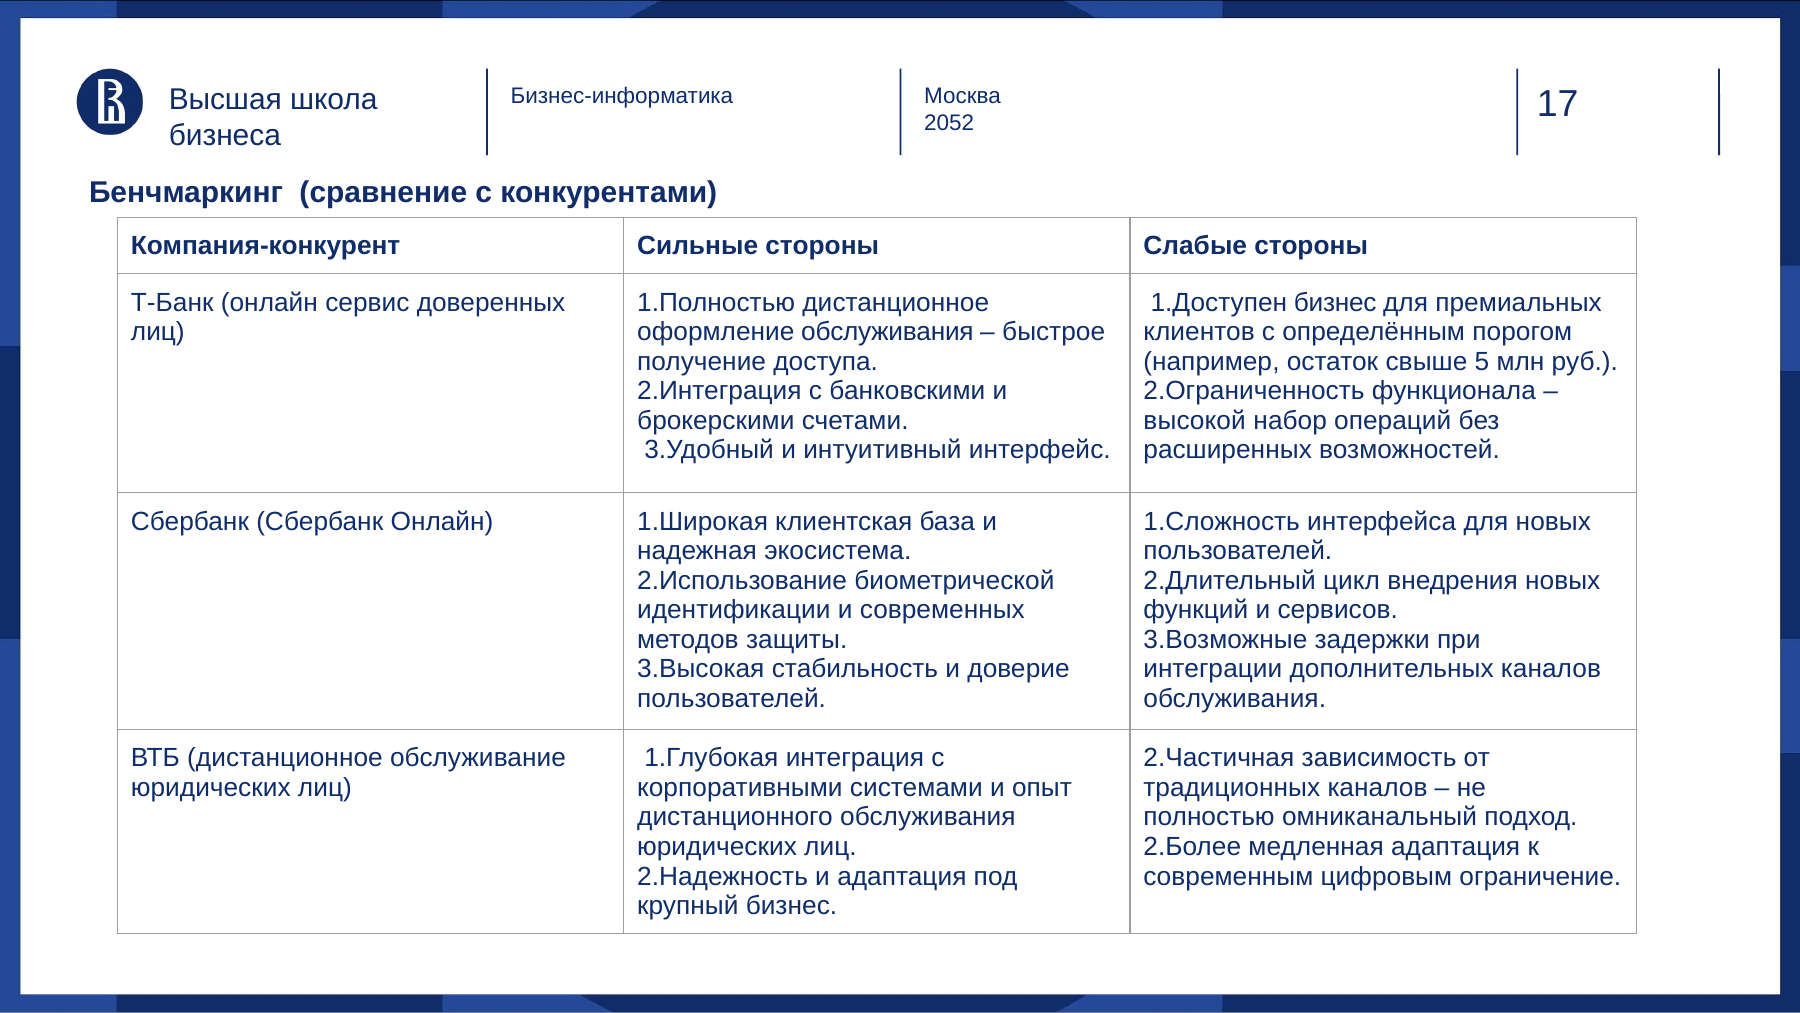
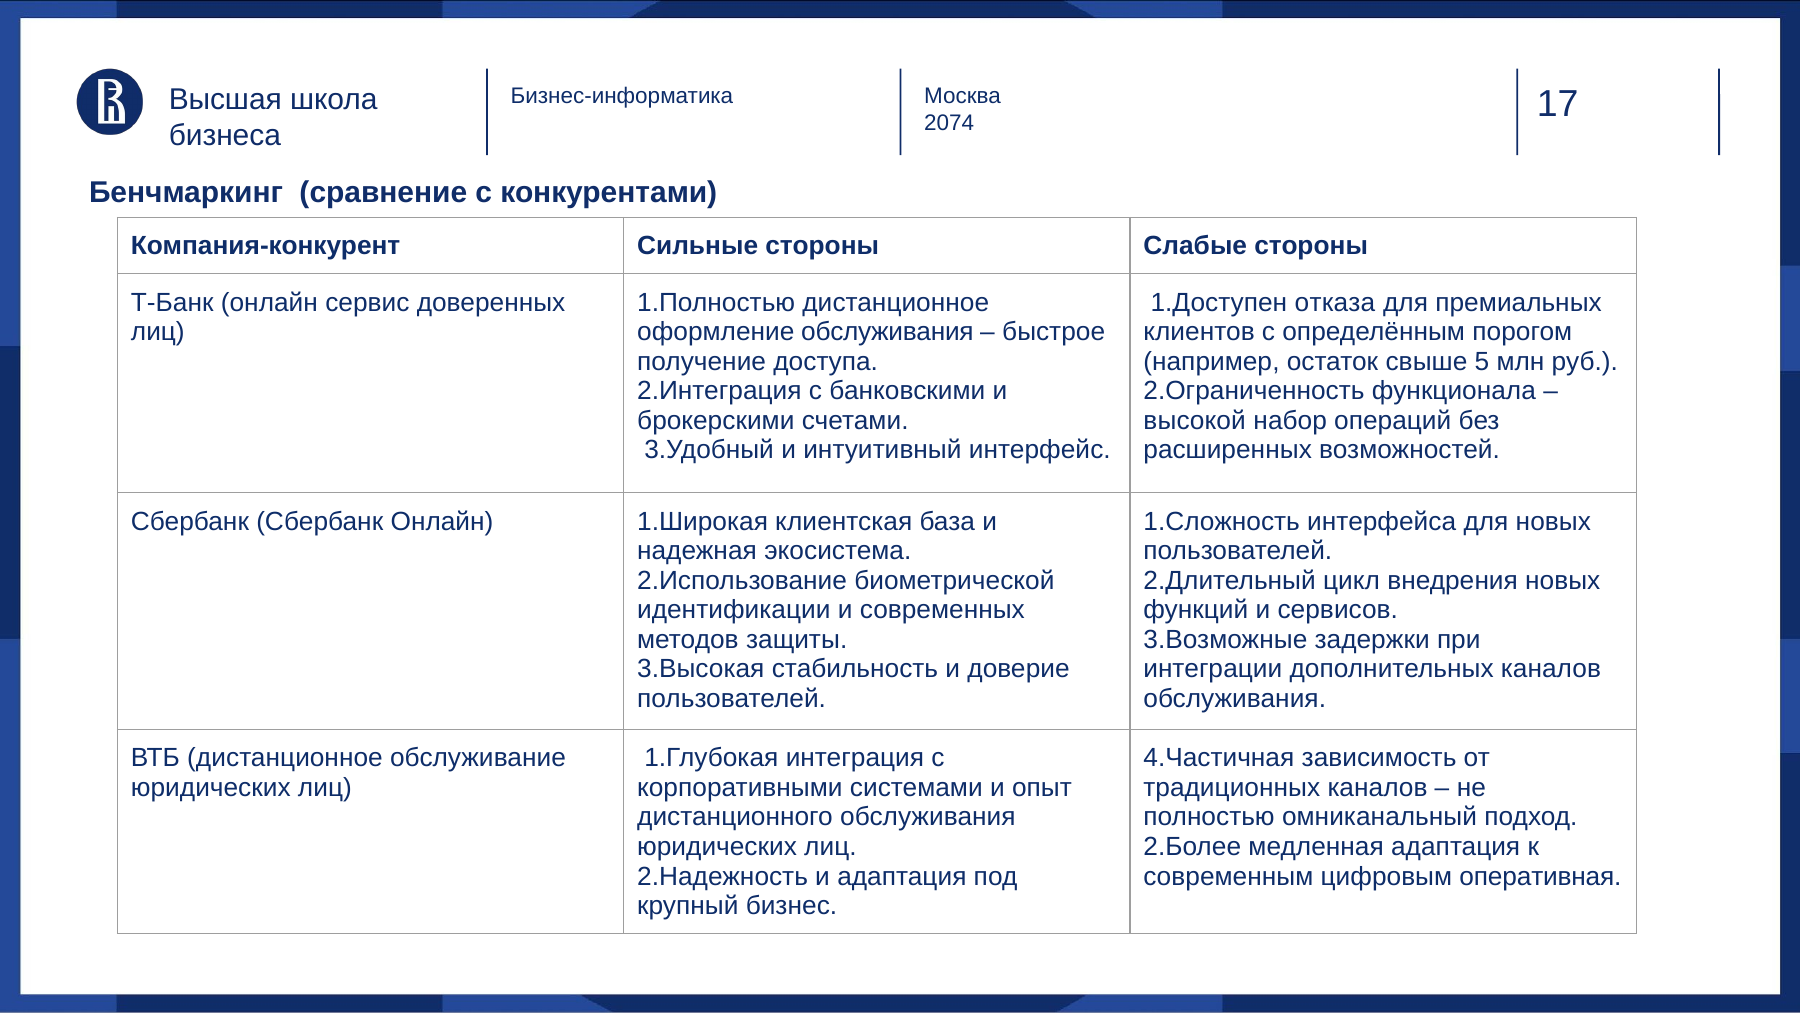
2052: 2052 -> 2074
1.Доступен бизнес: бизнес -> отказа
2.Частичная: 2.Частичная -> 4.Частичная
ограничение: ограничение -> оперативная
